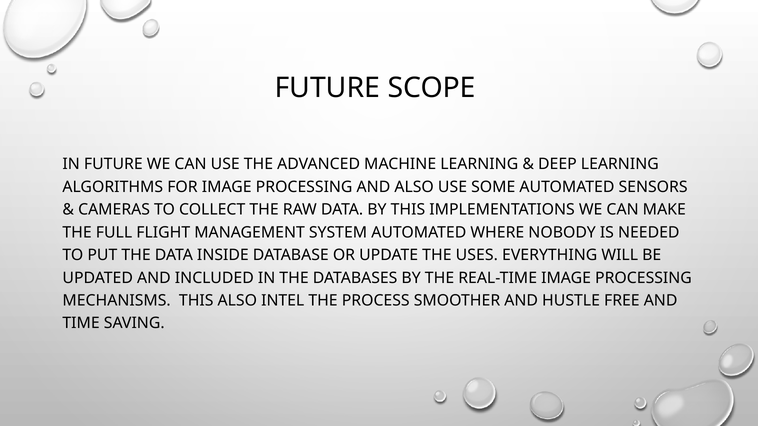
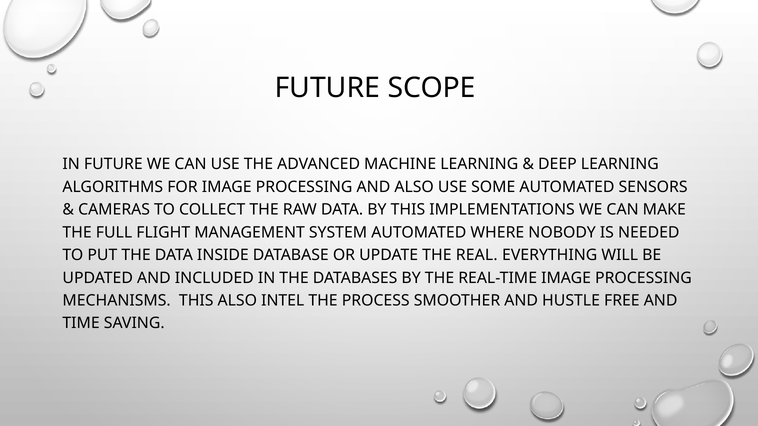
USES: USES -> REAL
